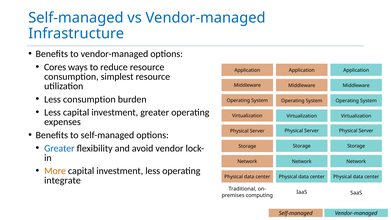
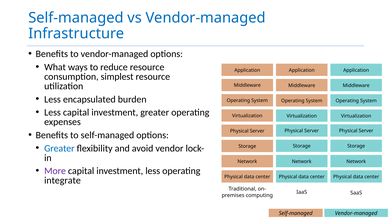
Cores: Cores -> What
Less consumption: consumption -> encapsulated
More colour: orange -> purple
